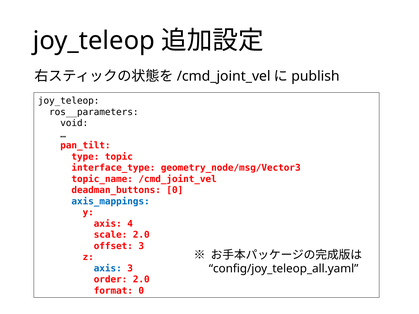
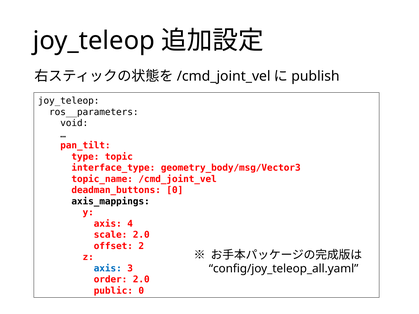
geometry_node/msg/Vector3: geometry_node/msg/Vector3 -> geometry_body/msg/Vector3
axis_mappings colour: blue -> black
offset 3: 3 -> 2
format: format -> public
